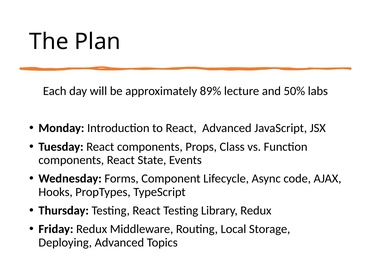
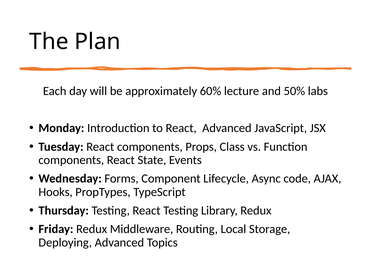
89%: 89% -> 60%
